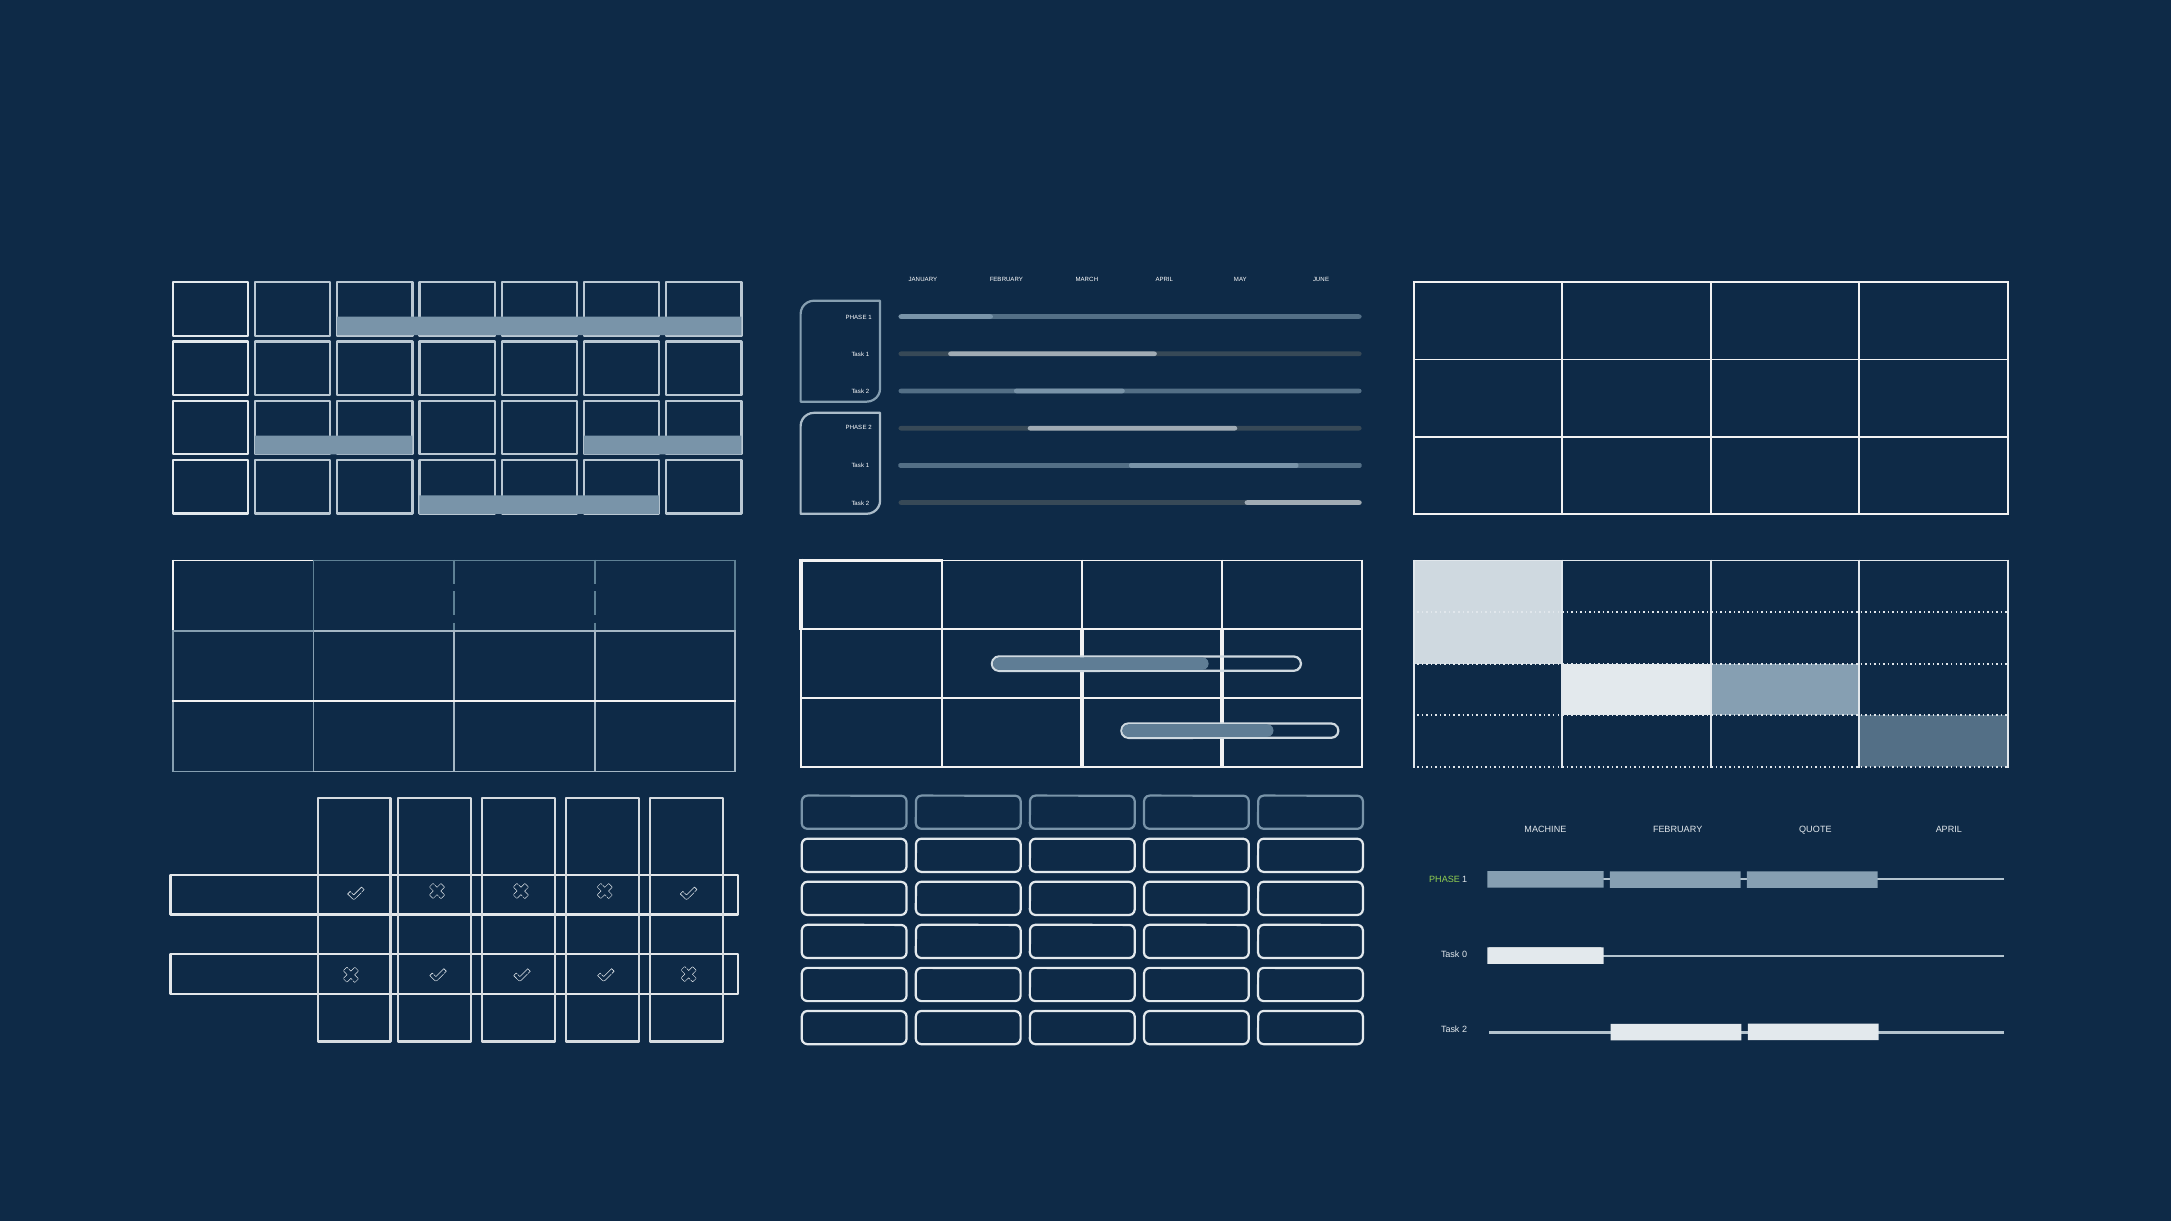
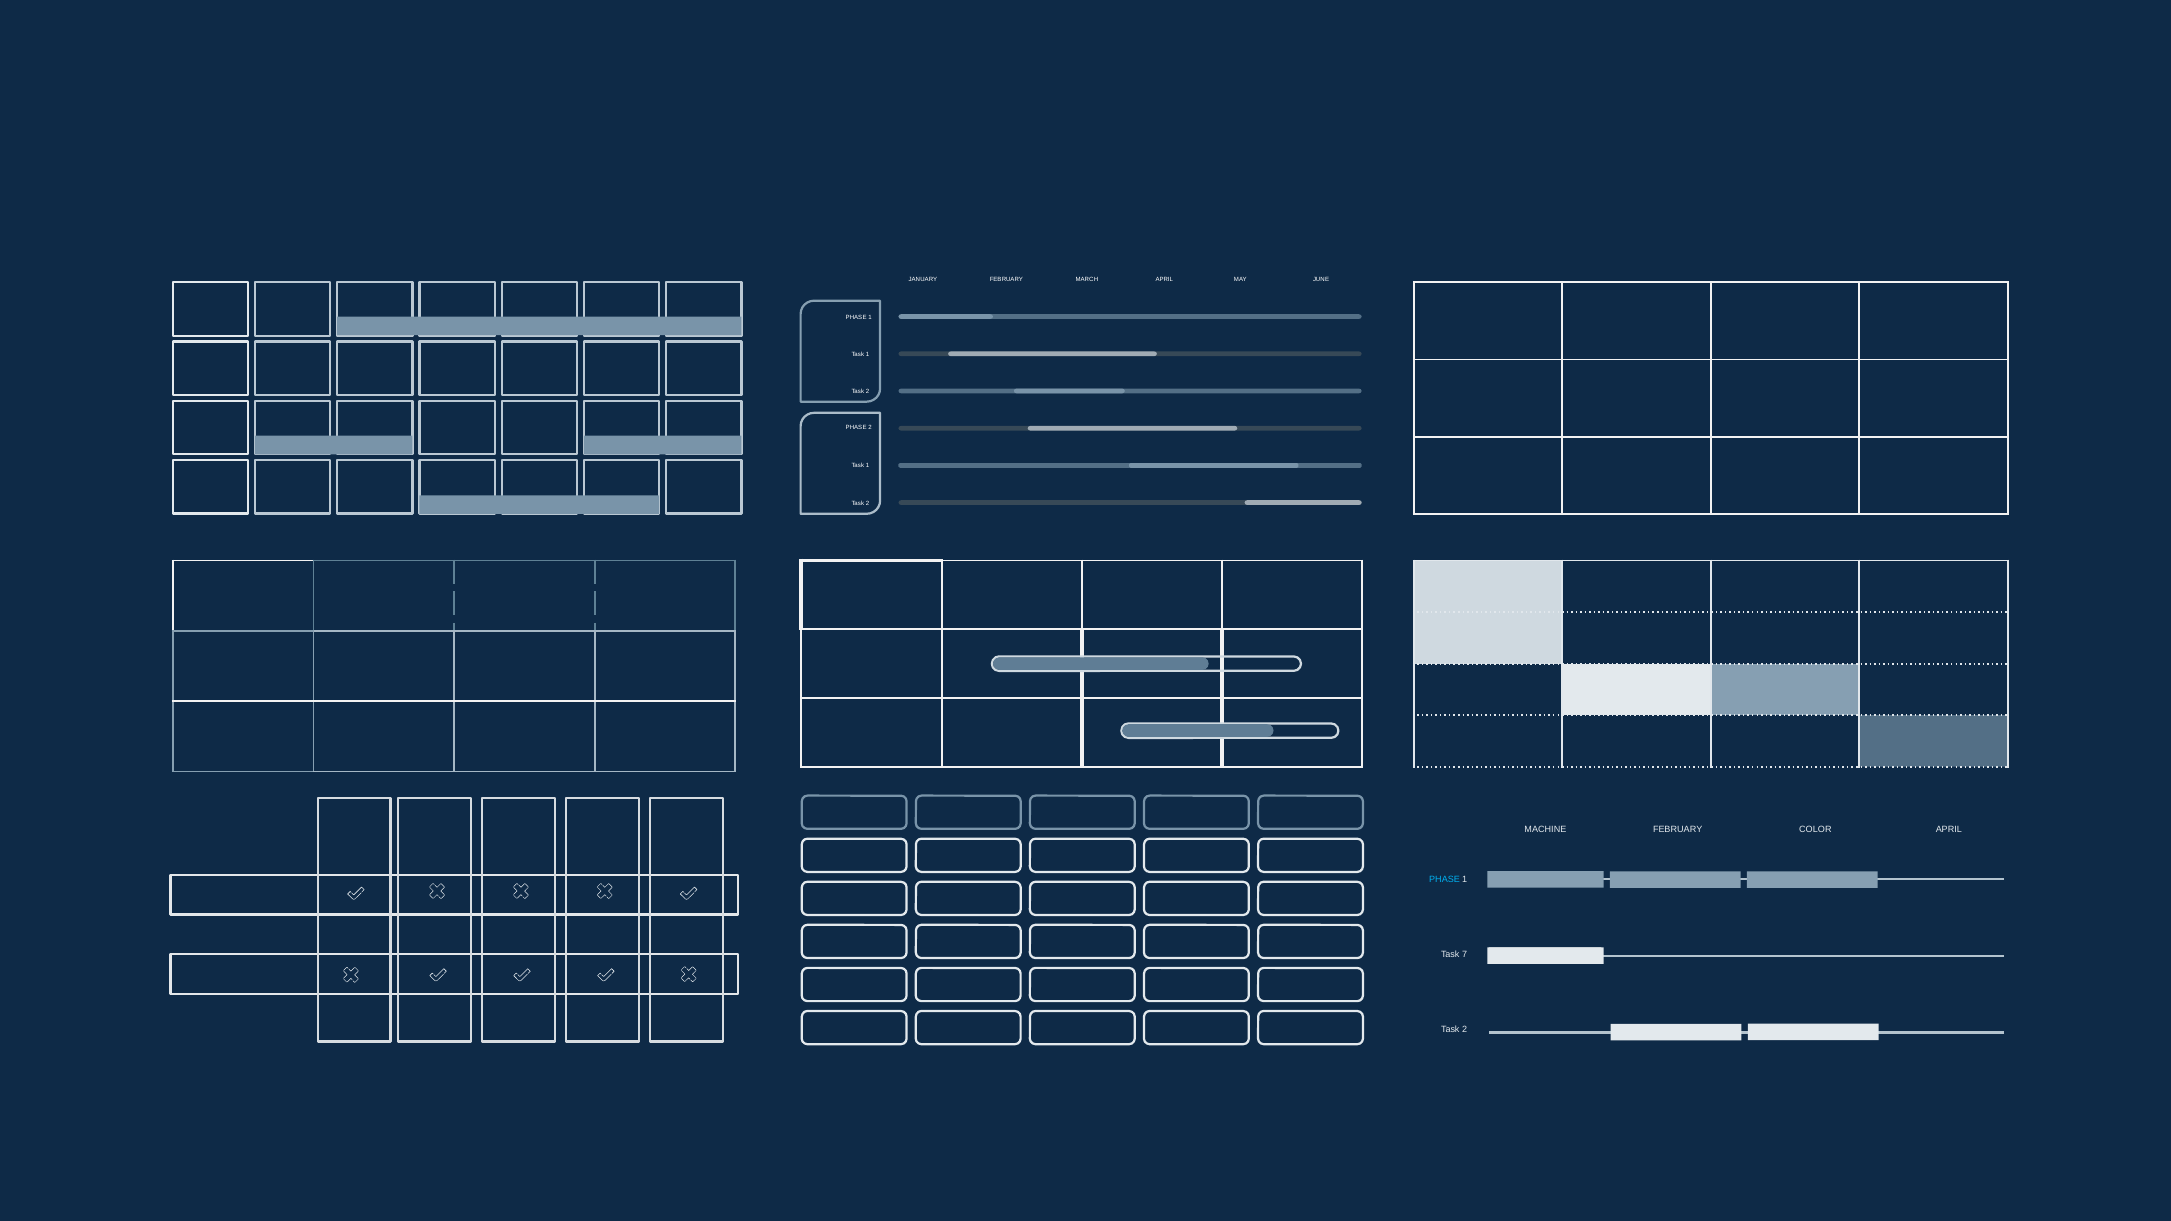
QUOTE: QUOTE -> COLOR
PHASE at (1445, 880) colour: light green -> light blue
0: 0 -> 7
